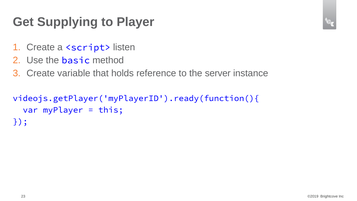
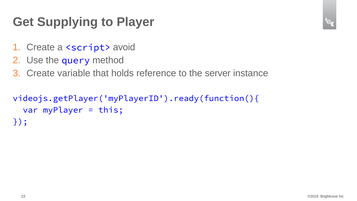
listen: listen -> avoid
basic: basic -> query
